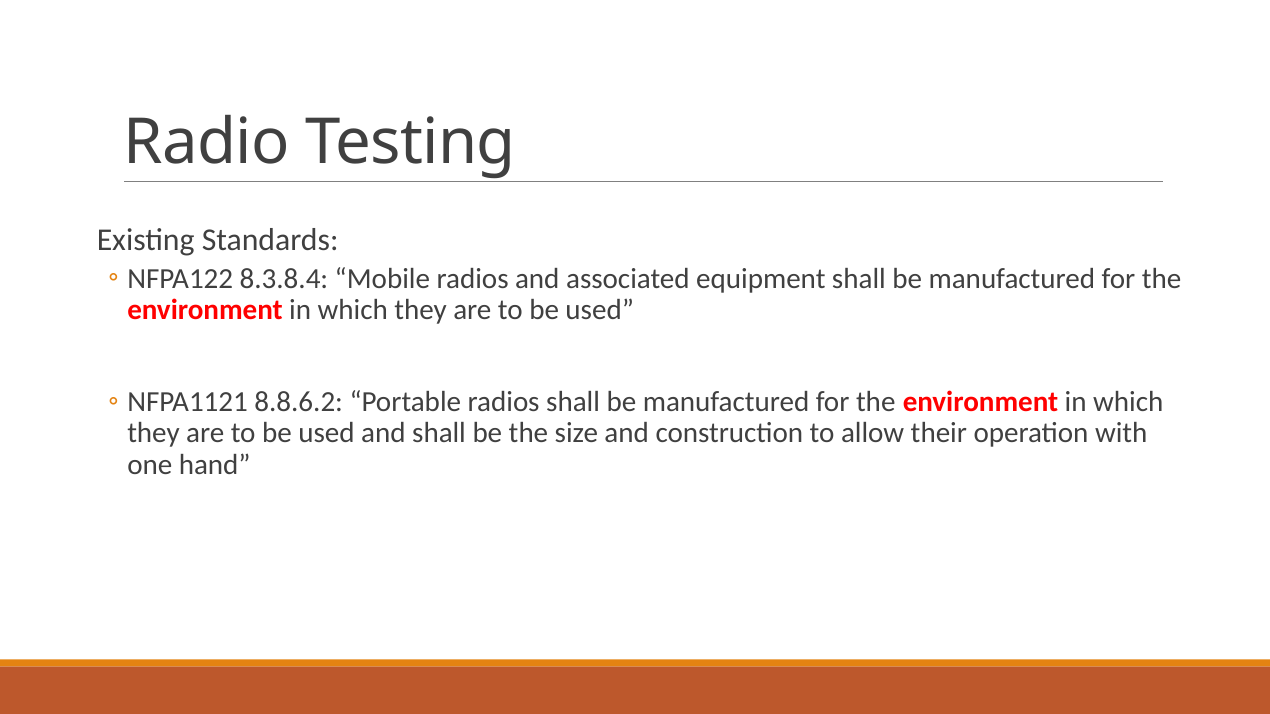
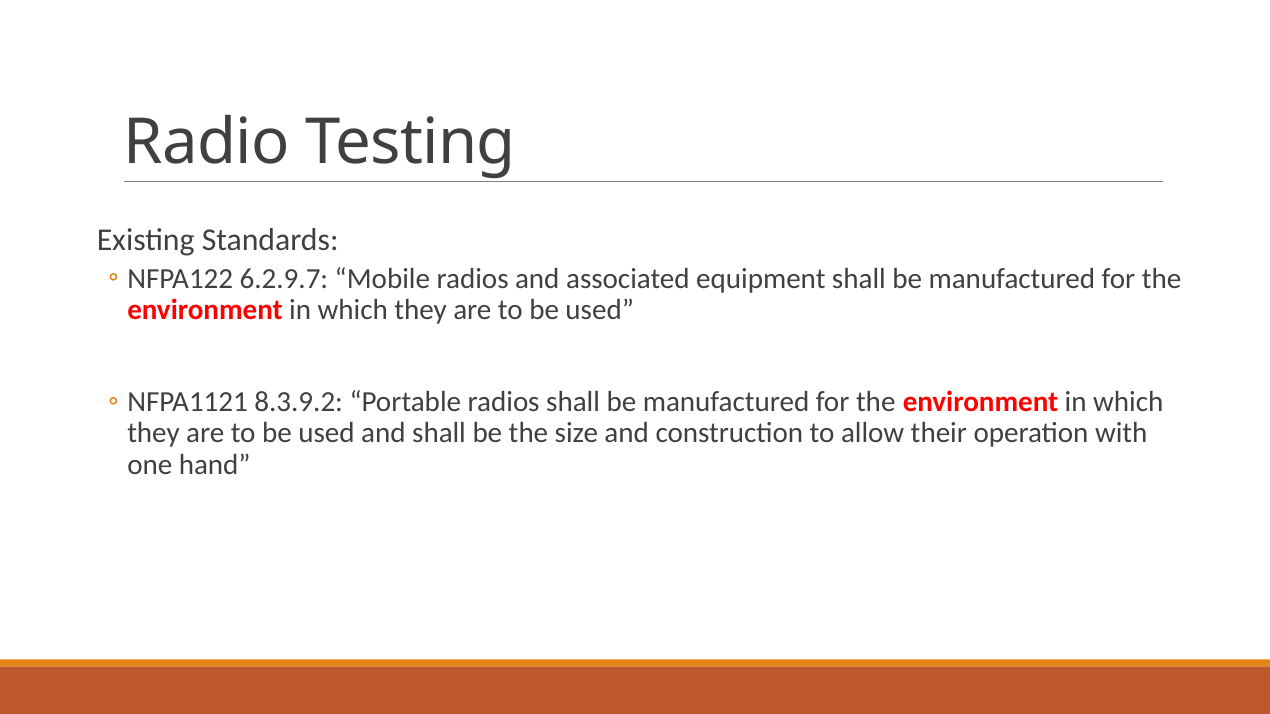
8.3.8.4: 8.3.8.4 -> 6.2.9.7
8.8.6.2: 8.8.6.2 -> 8.3.9.2
